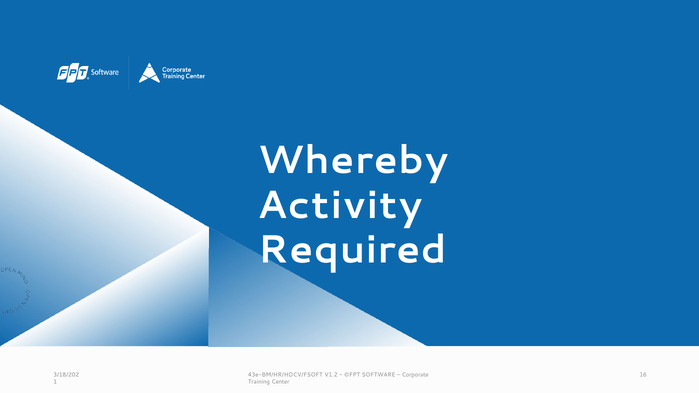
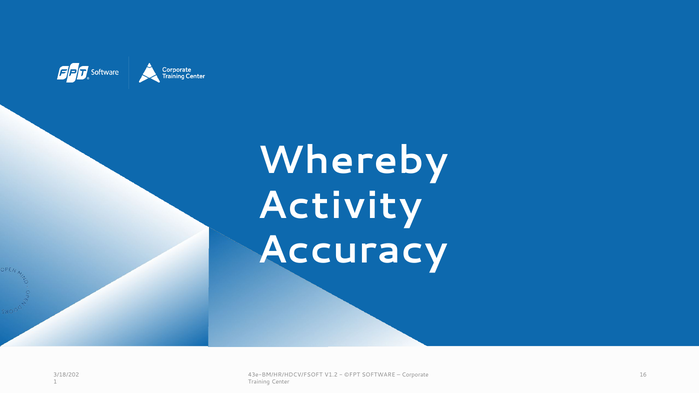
Required: Required -> Accuracy
